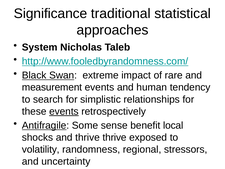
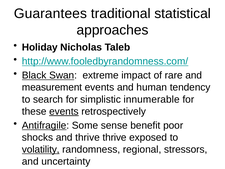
Significance: Significance -> Guarantees
System: System -> Holiday
relationships: relationships -> innumerable
local: local -> poor
volatility underline: none -> present
